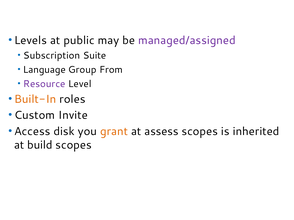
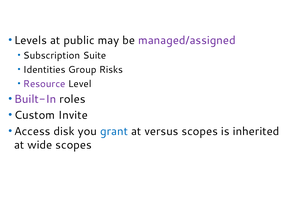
Language: Language -> Identities
From: From -> Risks
Built-In colour: orange -> purple
grant colour: orange -> blue
assess: assess -> versus
build: build -> wide
